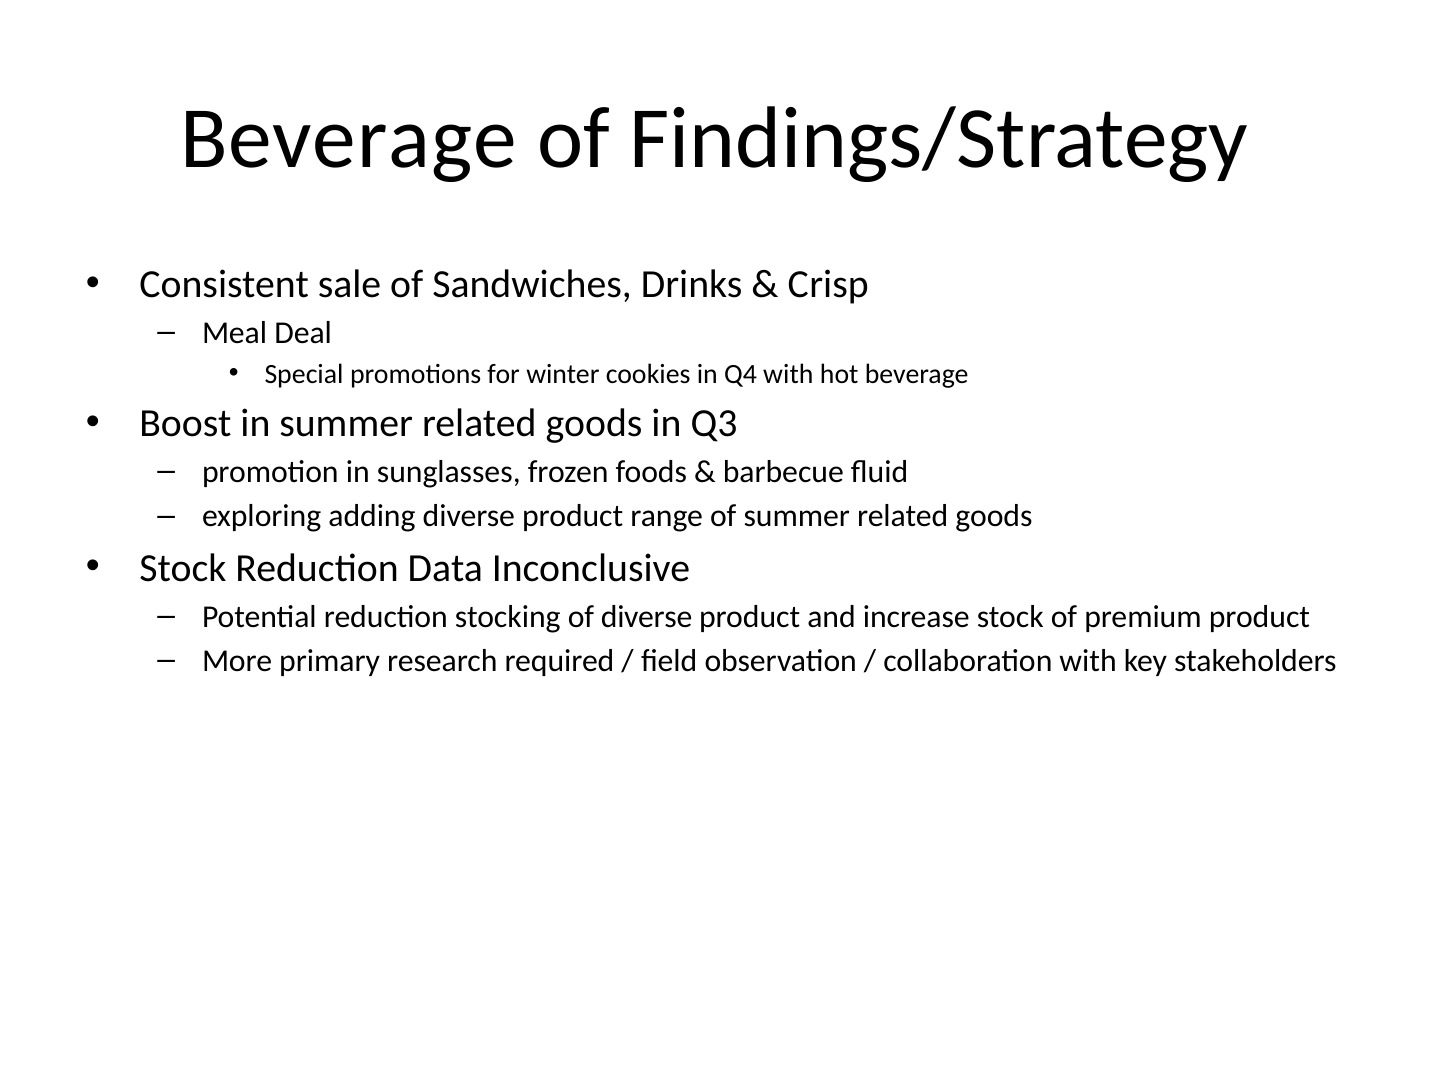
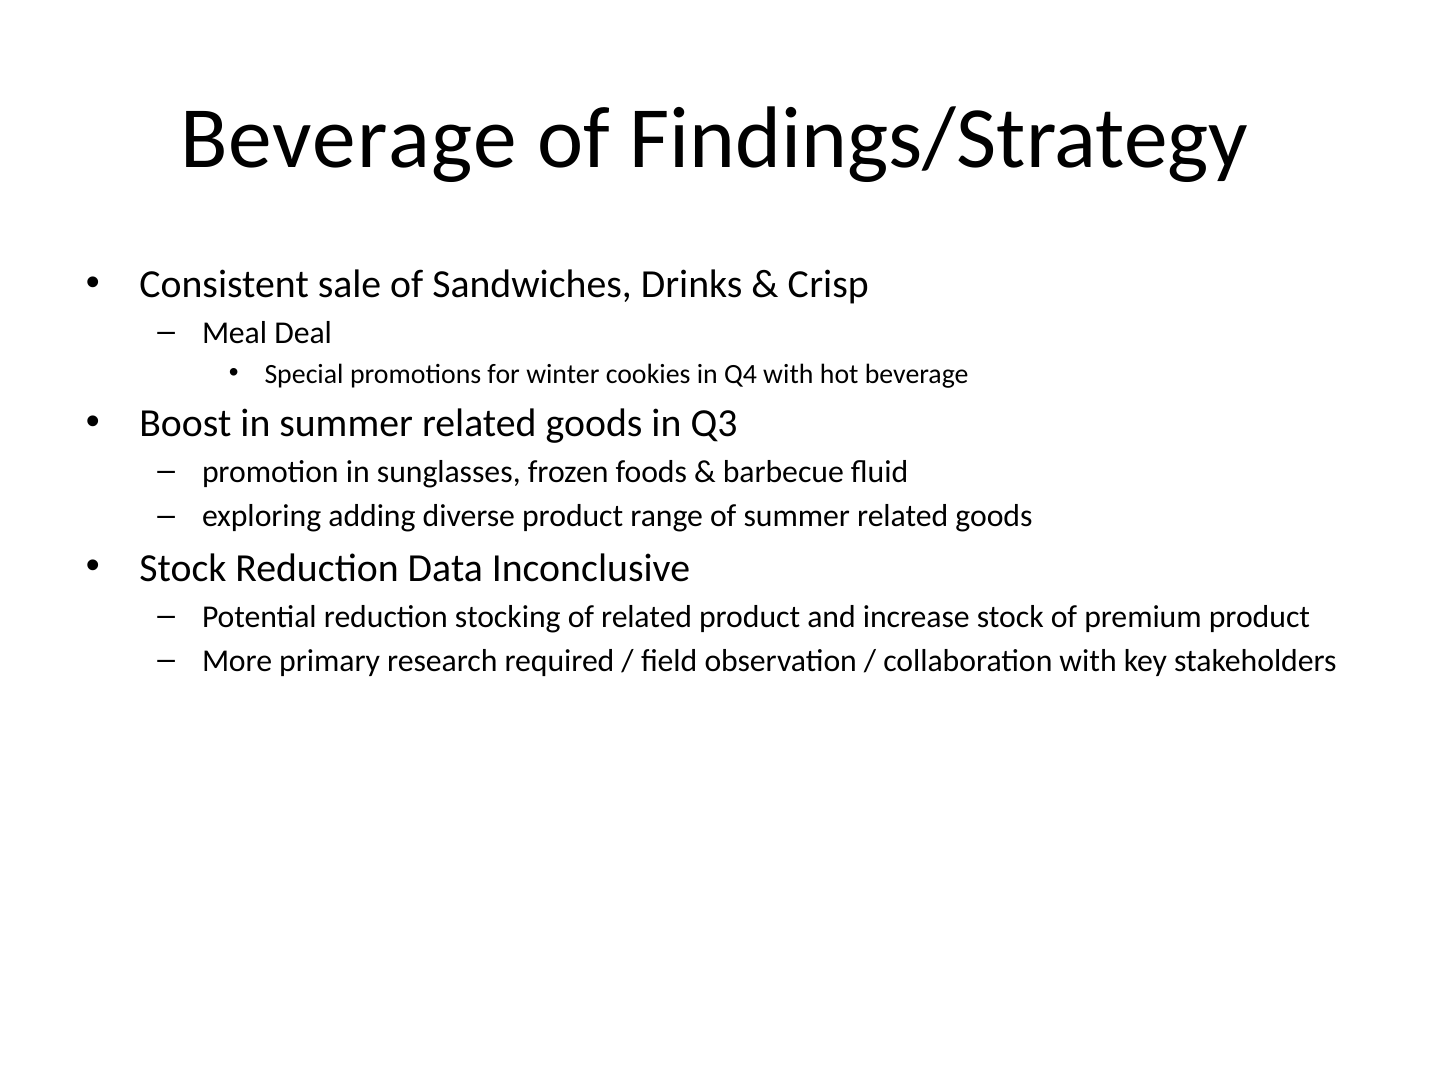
of diverse: diverse -> related
